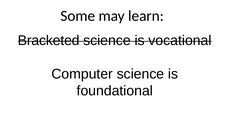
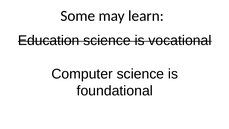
Bracketed: Bracketed -> Education
